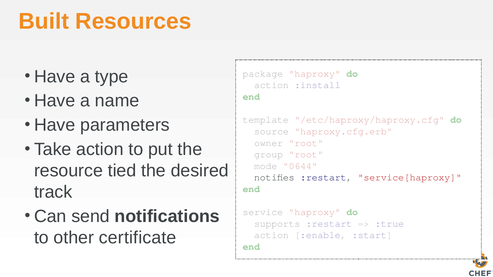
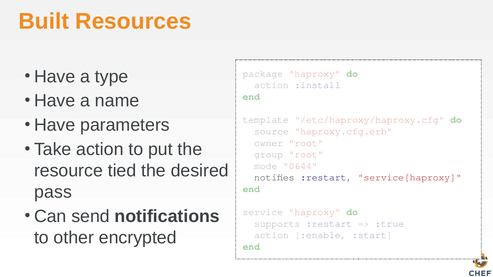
track: track -> pass
certificate: certificate -> encrypted
